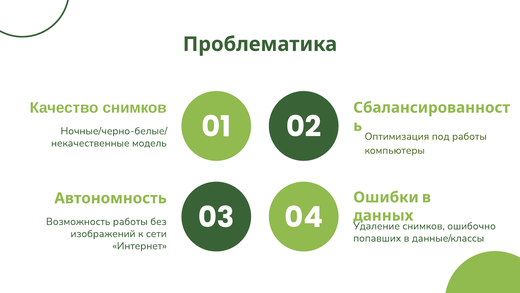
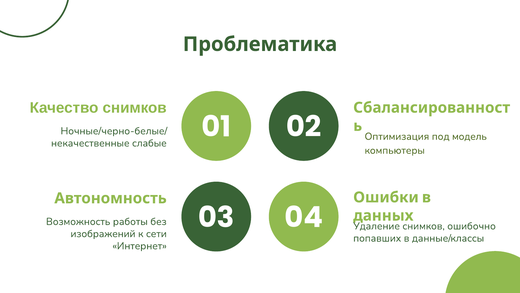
под работы: работы -> модель
модель: модель -> слабые
